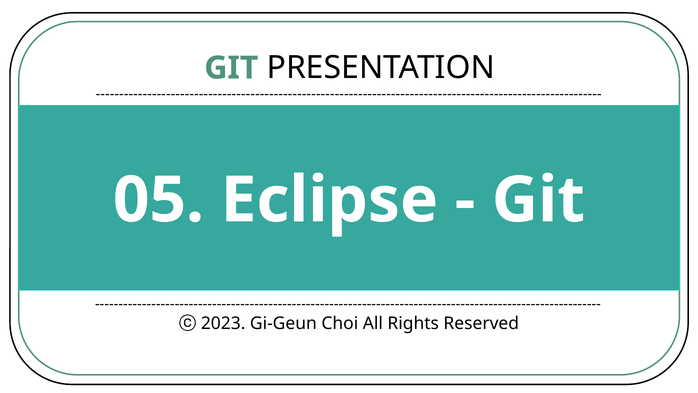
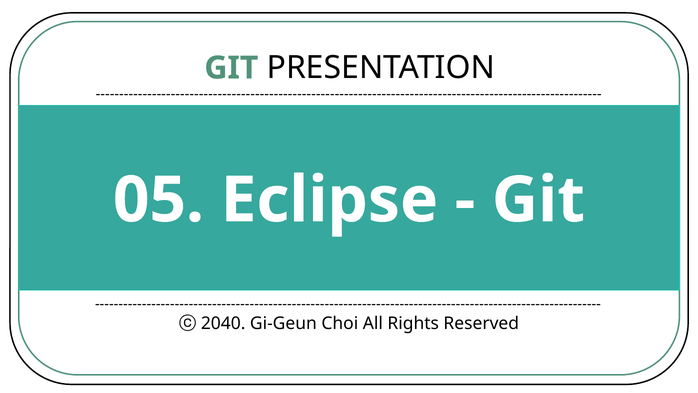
2023: 2023 -> 2040
